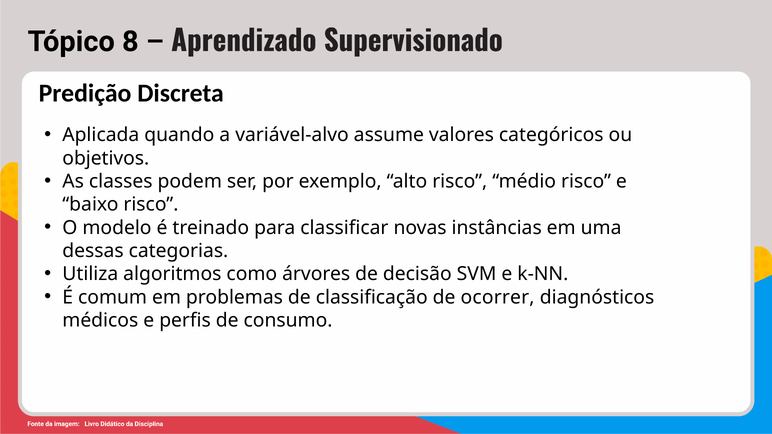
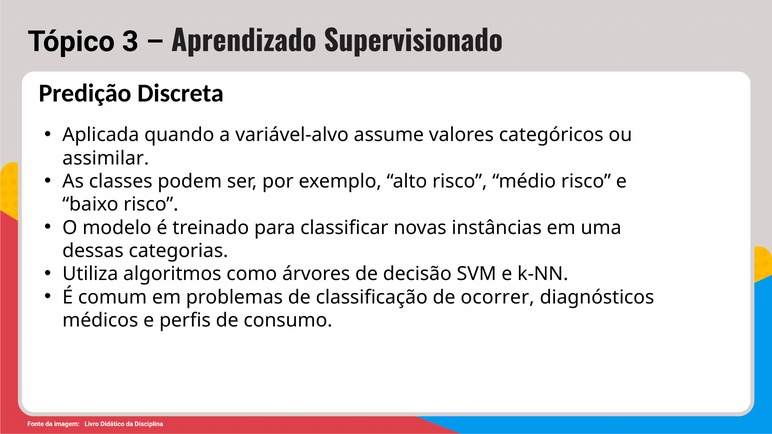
8: 8 -> 3
objetivos: objetivos -> assimilar
